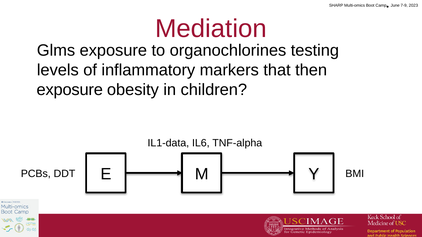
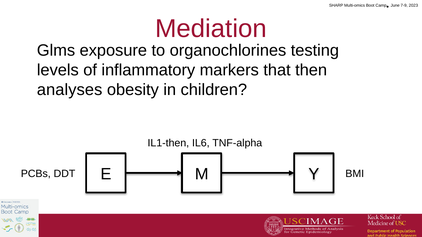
exposure at (70, 90): exposure -> analyses
IL1-data: IL1-data -> IL1-then
